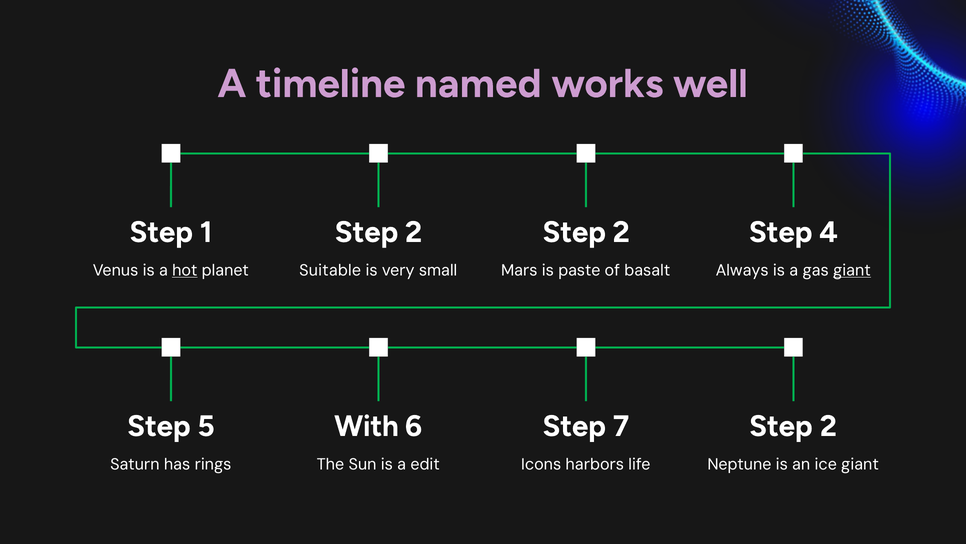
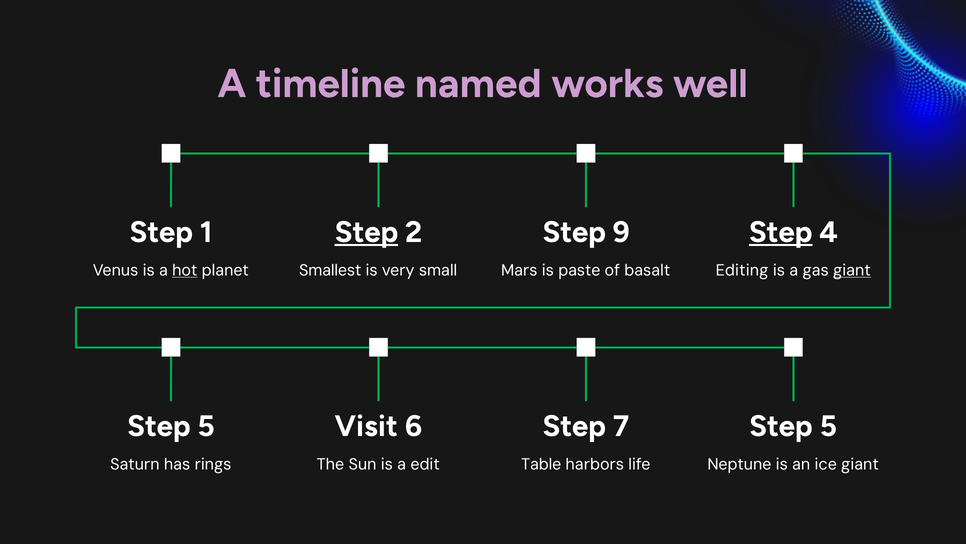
Step at (366, 232) underline: none -> present
2 at (621, 232): 2 -> 9
Step at (781, 232) underline: none -> present
Suitable: Suitable -> Smallest
Always: Always -> Editing
With: With -> Visit
2 at (828, 426): 2 -> 5
Icons: Icons -> Table
